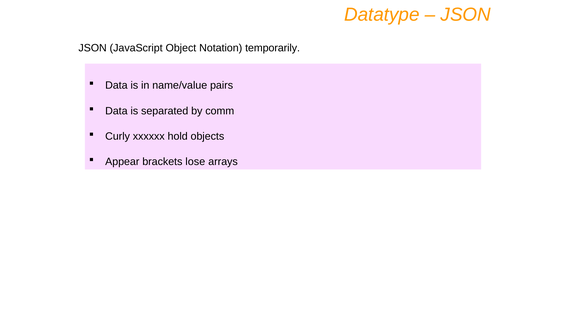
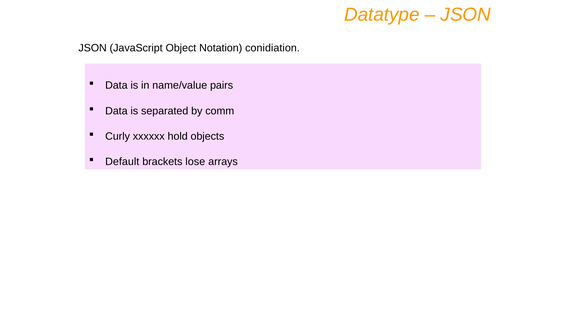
temporarily: temporarily -> conidiation
Appear: Appear -> Default
